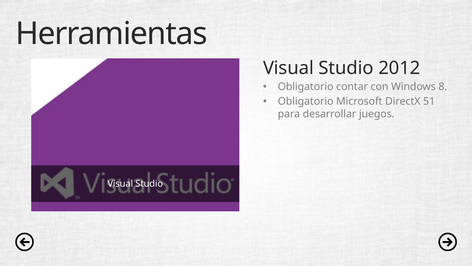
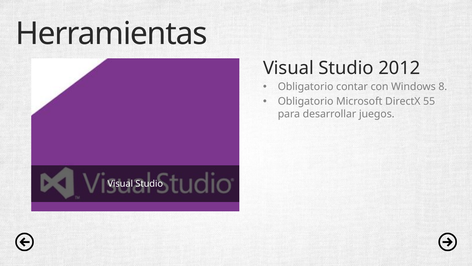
51: 51 -> 55
